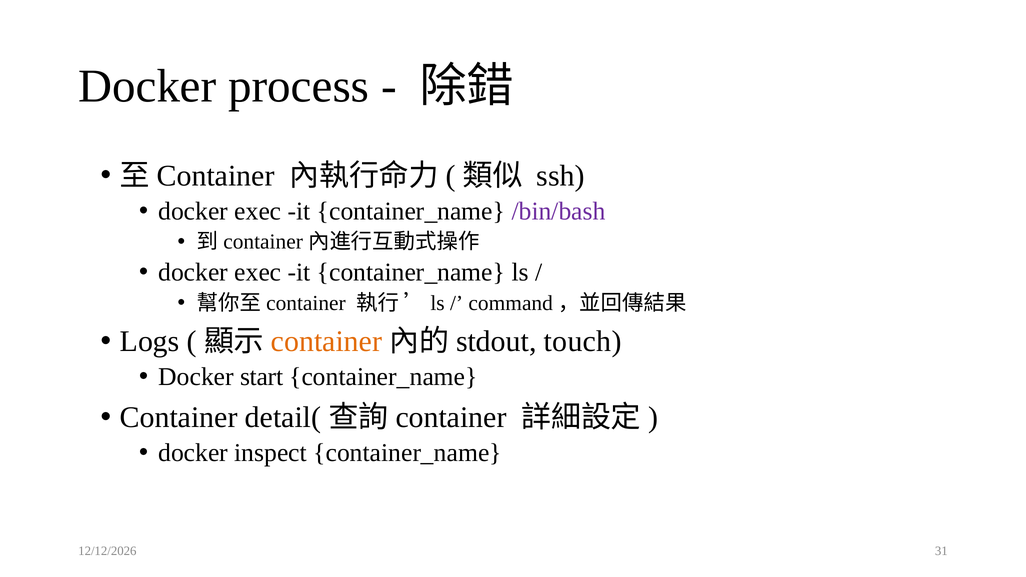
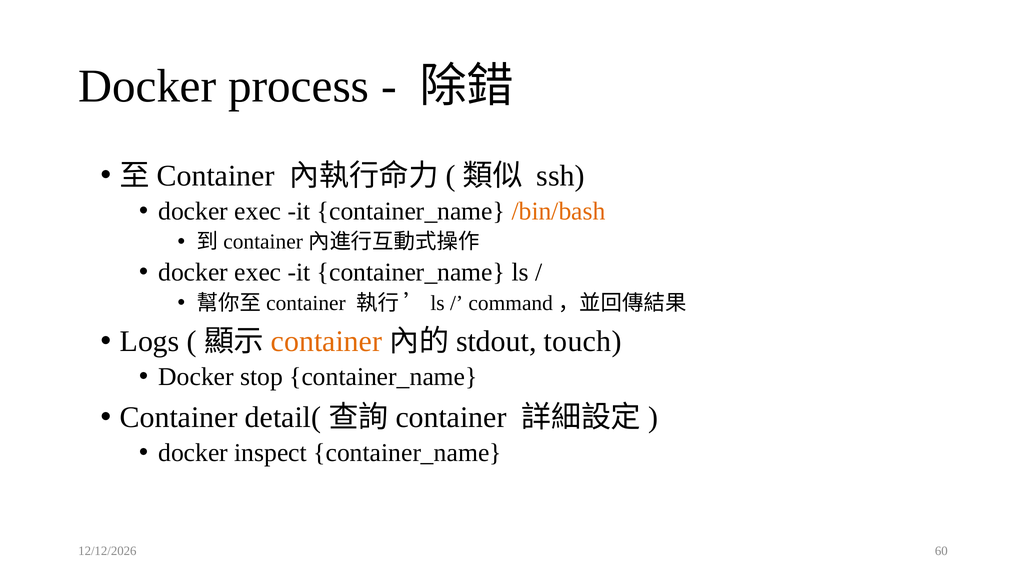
/bin/bash colour: purple -> orange
start: start -> stop
31: 31 -> 60
